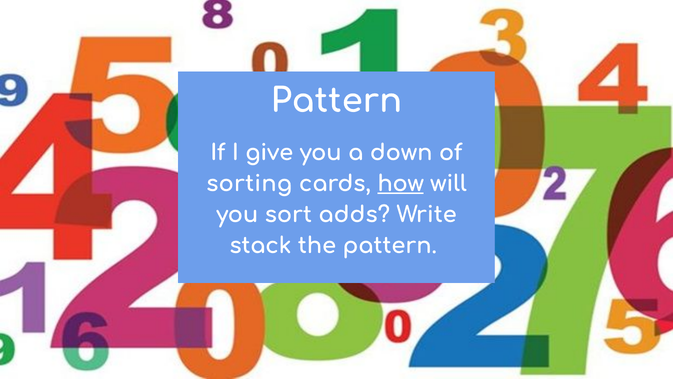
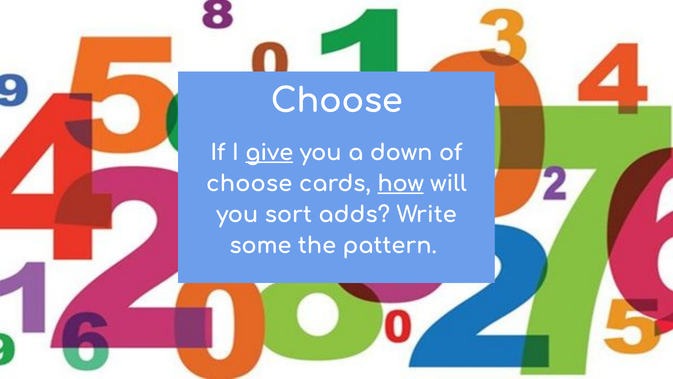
Pattern at (336, 101): Pattern -> Choose
give underline: none -> present
sorting at (249, 183): sorting -> choose
stack: stack -> some
